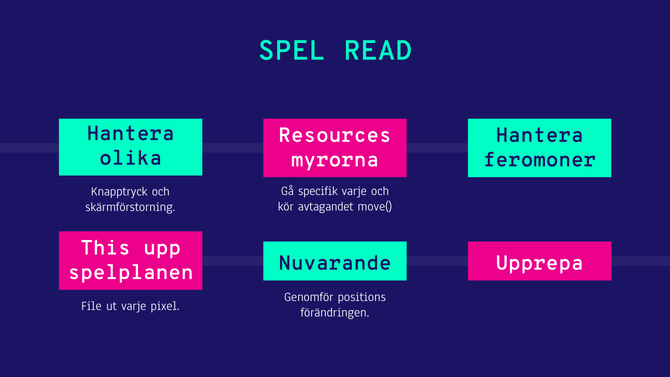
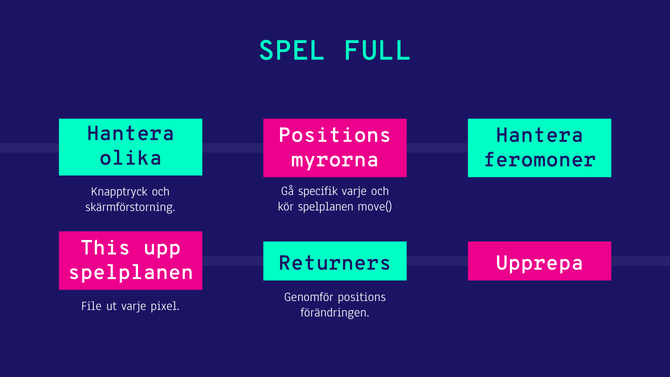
READ: READ -> FULL
Resources at (335, 135): Resources -> Positions
kör avtagandet: avtagandet -> spelplanen
Nuvarande: Nuvarande -> Returners
